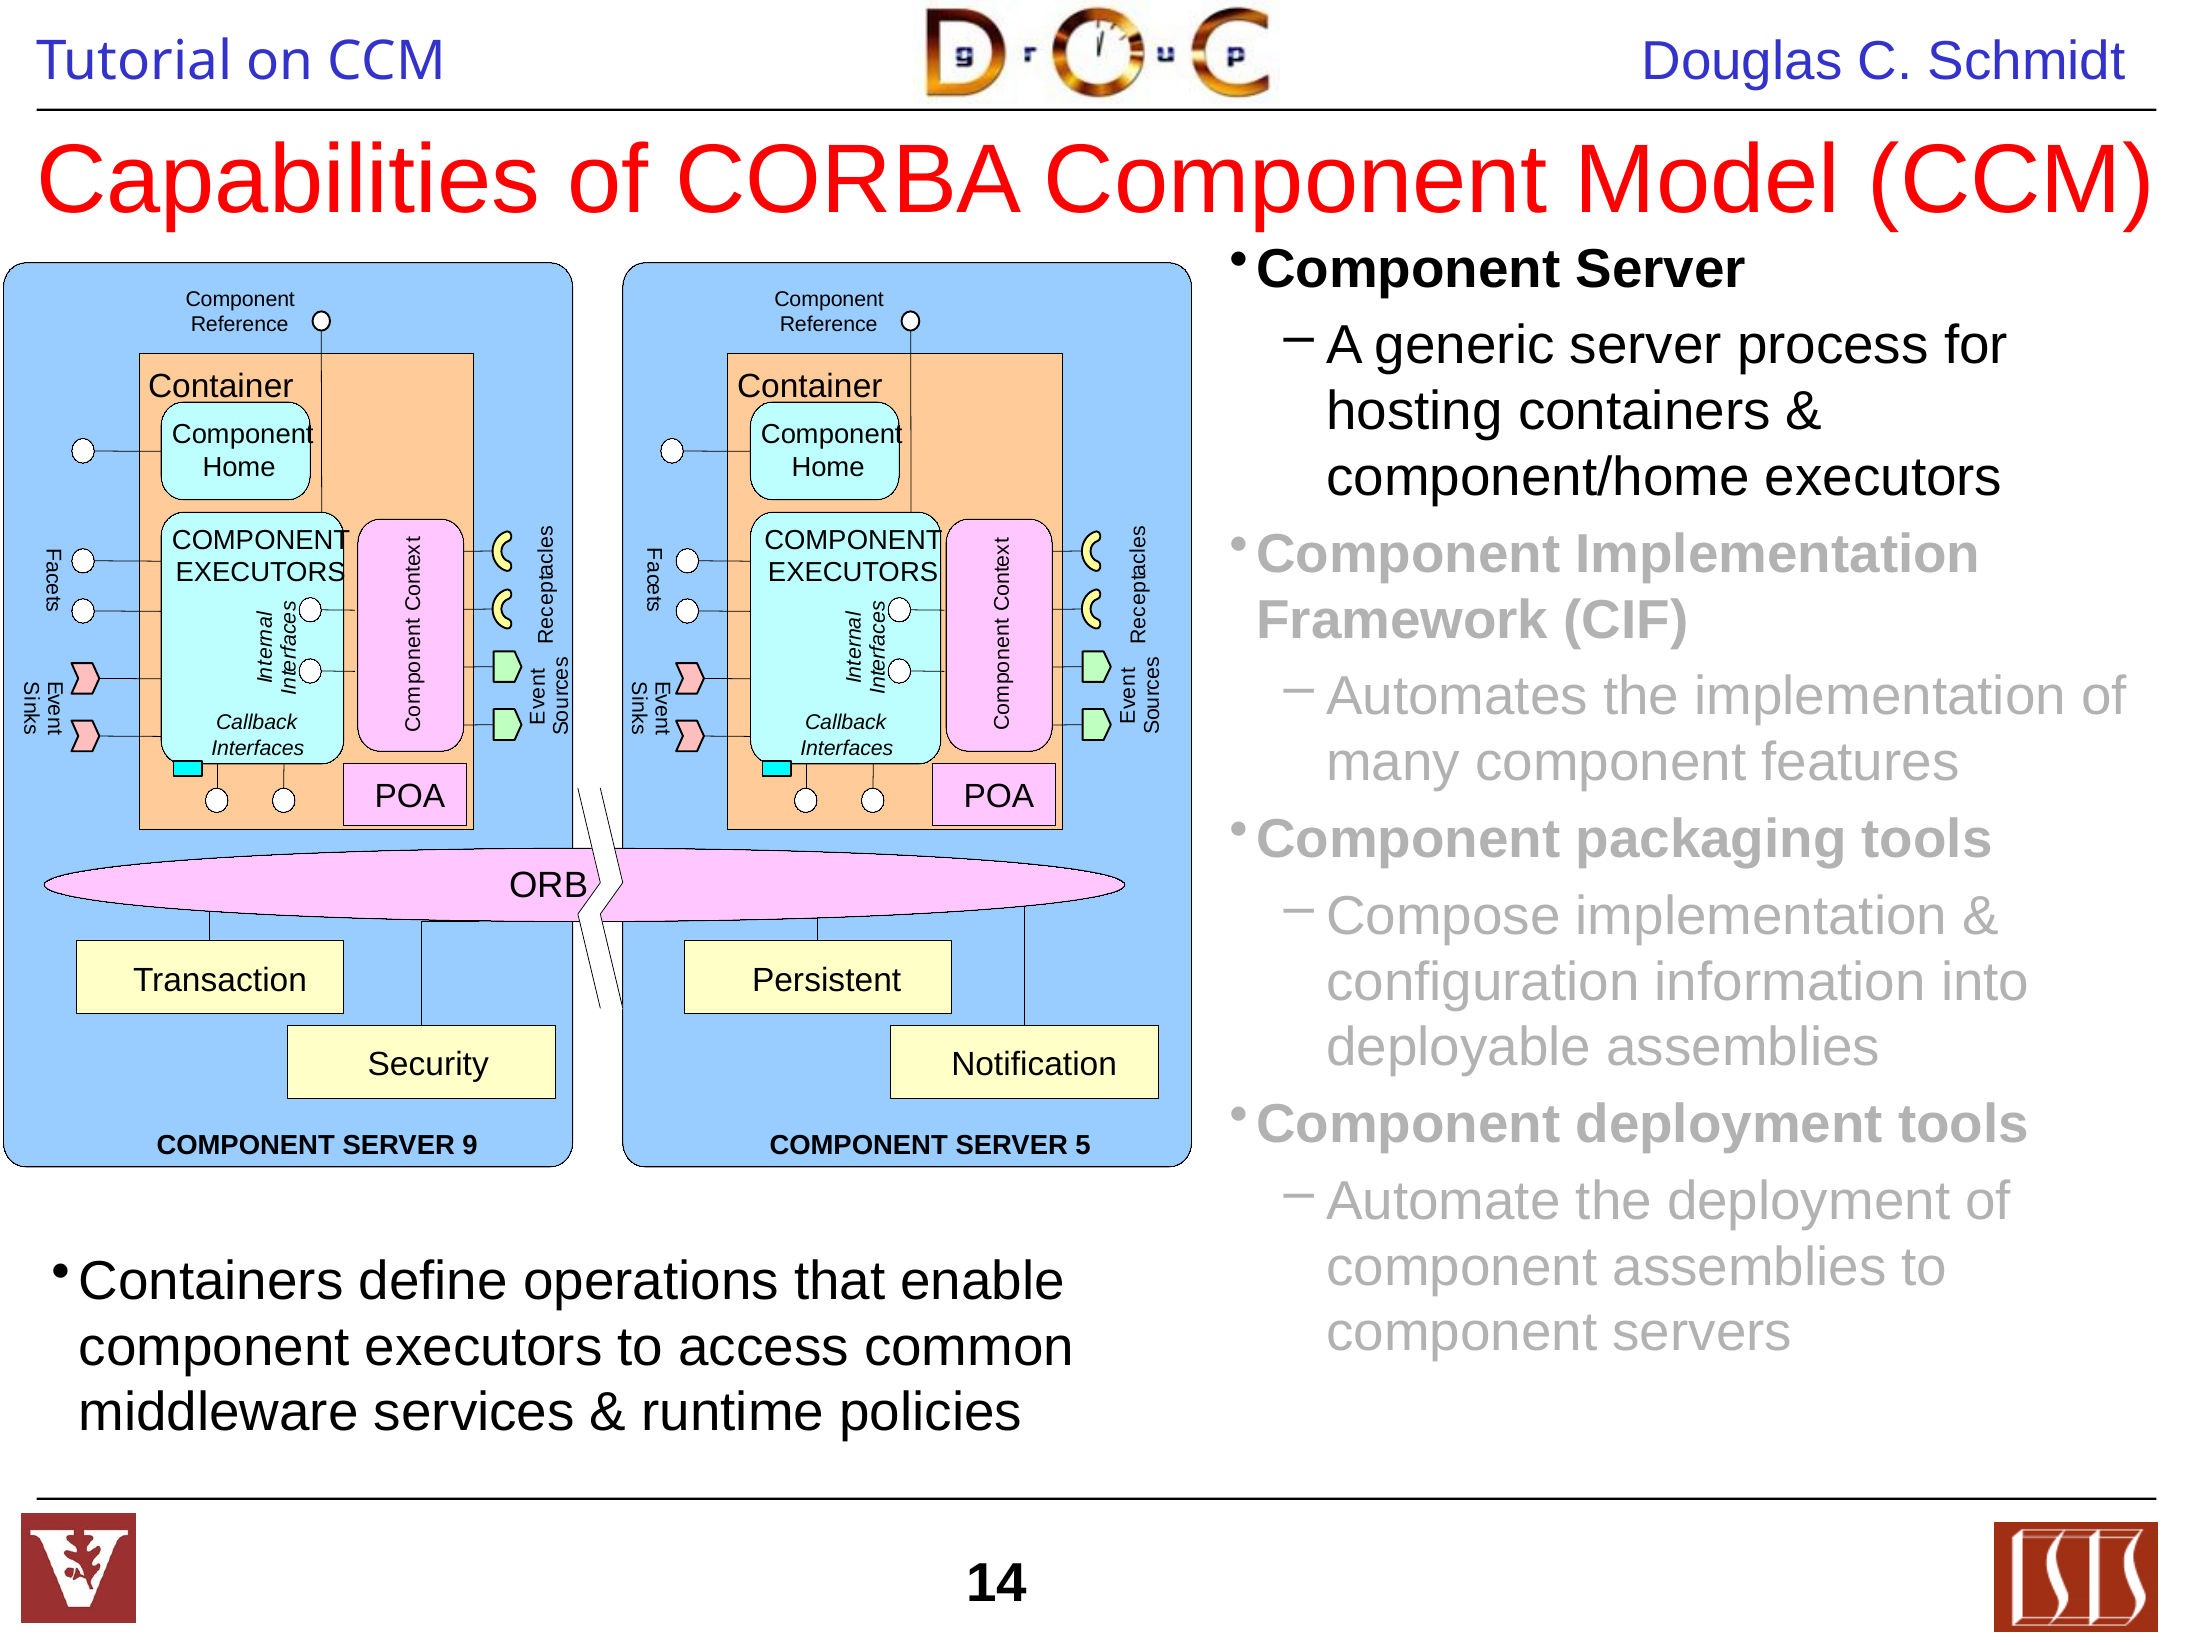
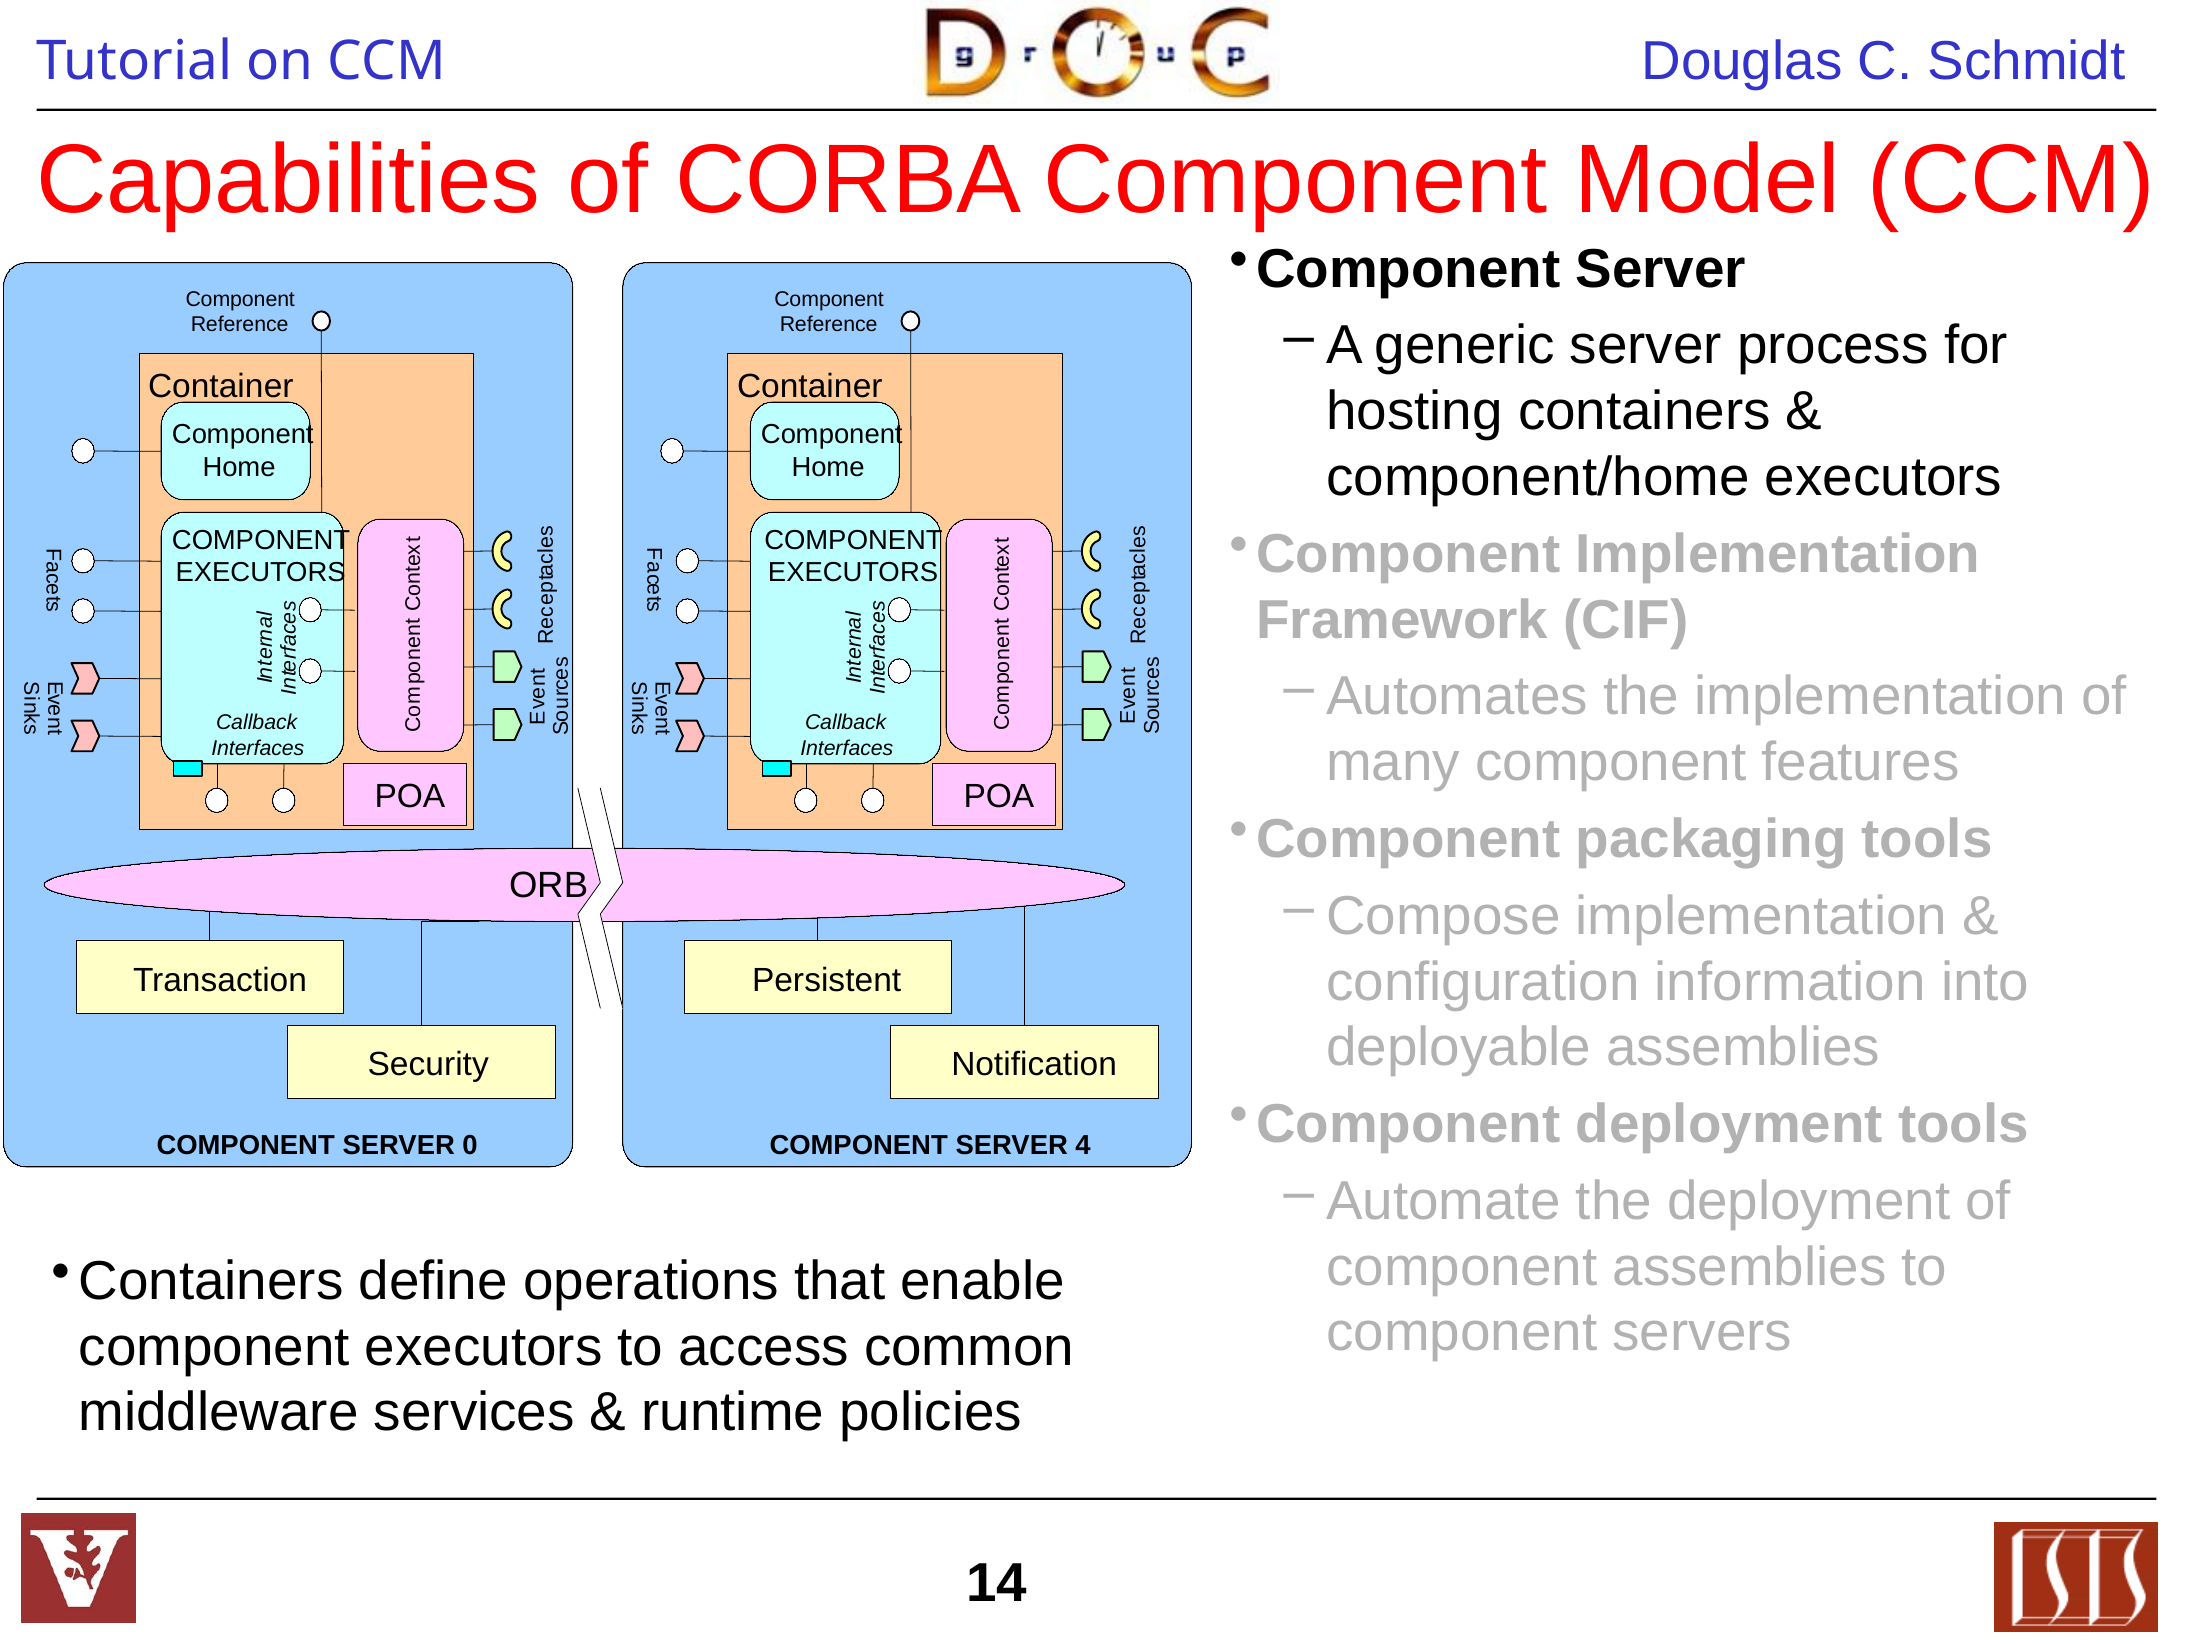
9: 9 -> 0
5: 5 -> 4
